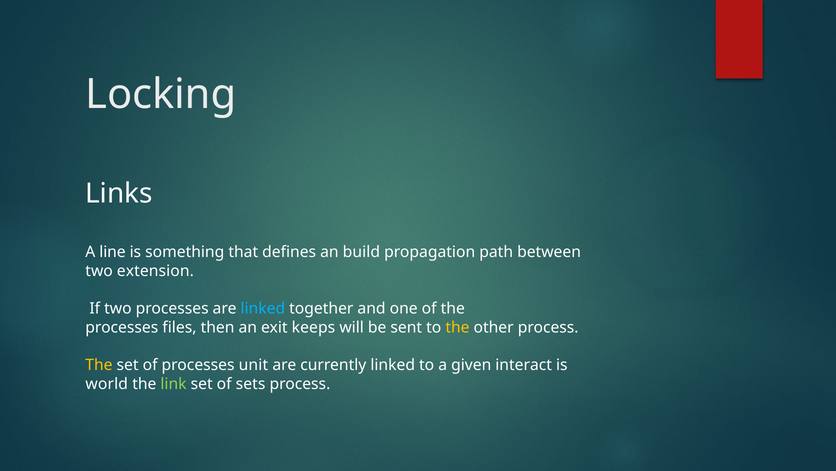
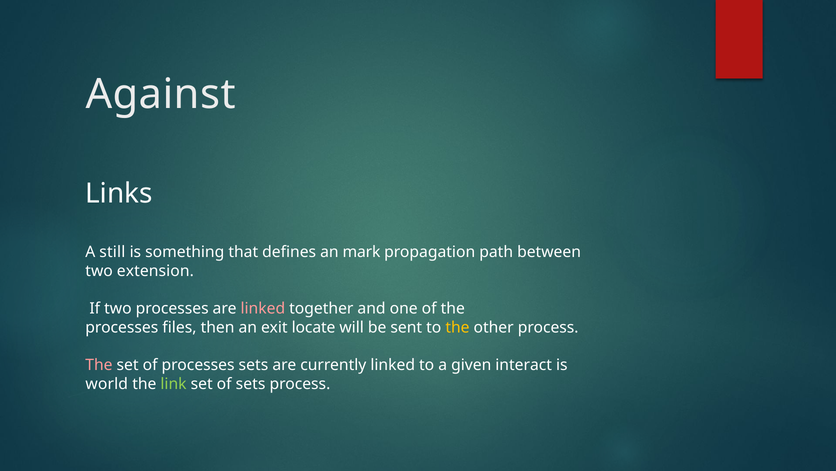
Locking: Locking -> Against
line: line -> still
build: build -> mark
linked at (263, 308) colour: light blue -> pink
keeps: keeps -> locate
The at (99, 365) colour: yellow -> pink
processes unit: unit -> sets
